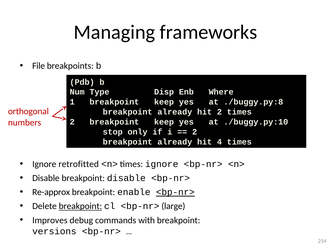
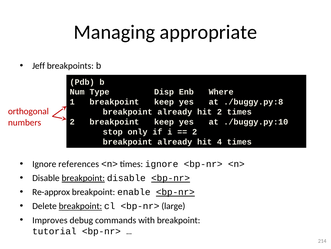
frameworks: frameworks -> appropriate
File: File -> Jeff
retrofitted: retrofitted -> references
breakpoint at (83, 178) underline: none -> present
<bp-nr> at (171, 178) underline: none -> present
versions: versions -> tutorial
